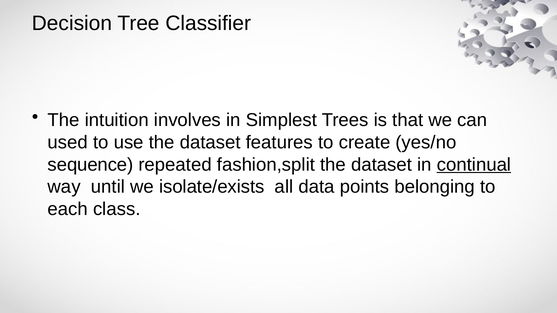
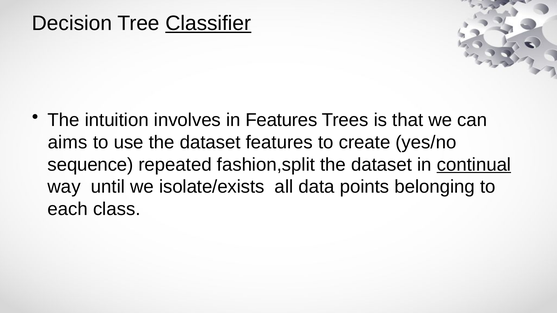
Classifier underline: none -> present
in Simplest: Simplest -> Features
used: used -> aims
